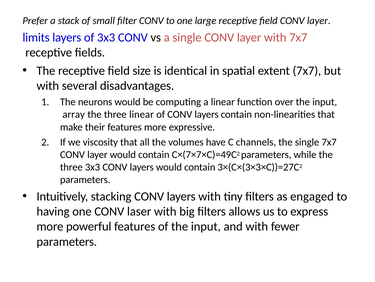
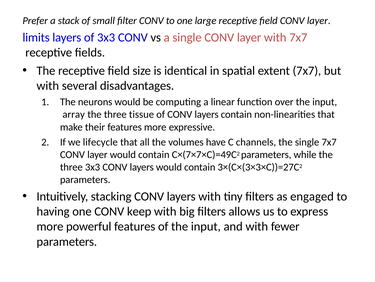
three linear: linear -> tissue
viscosity: viscosity -> lifecycle
laser: laser -> keep
